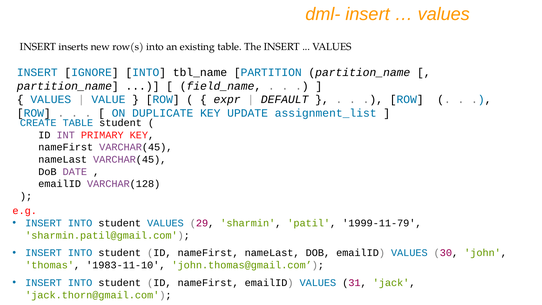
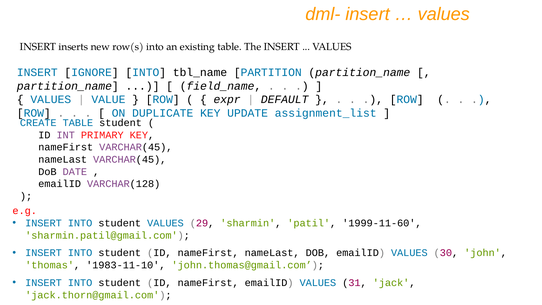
1999-11-79: 1999-11-79 -> 1999-11-60
